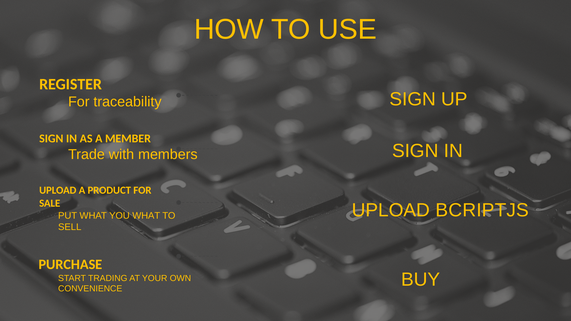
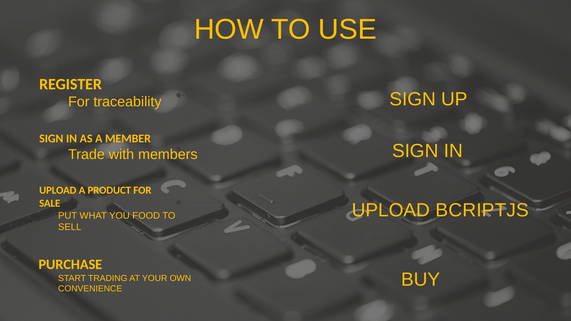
YOU WHAT: WHAT -> FOOD
